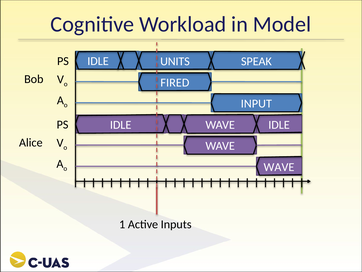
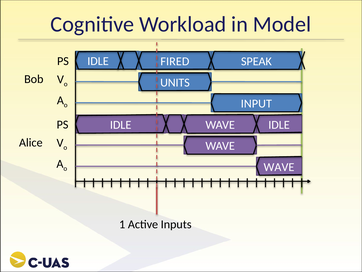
UNITS: UNITS -> FIRED
FIRED: FIRED -> UNITS
